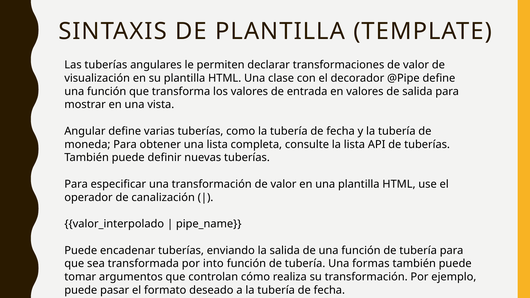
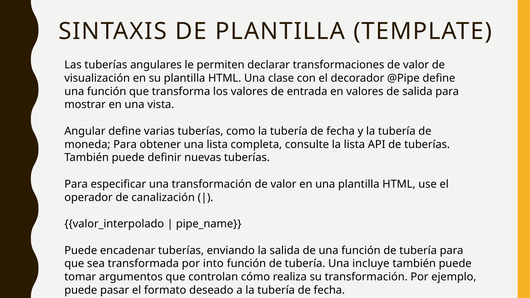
formas: formas -> incluye
